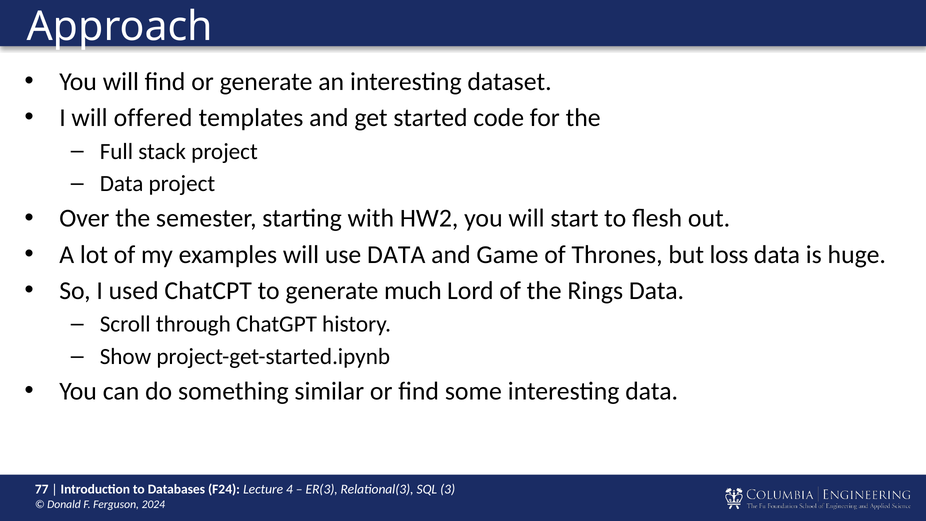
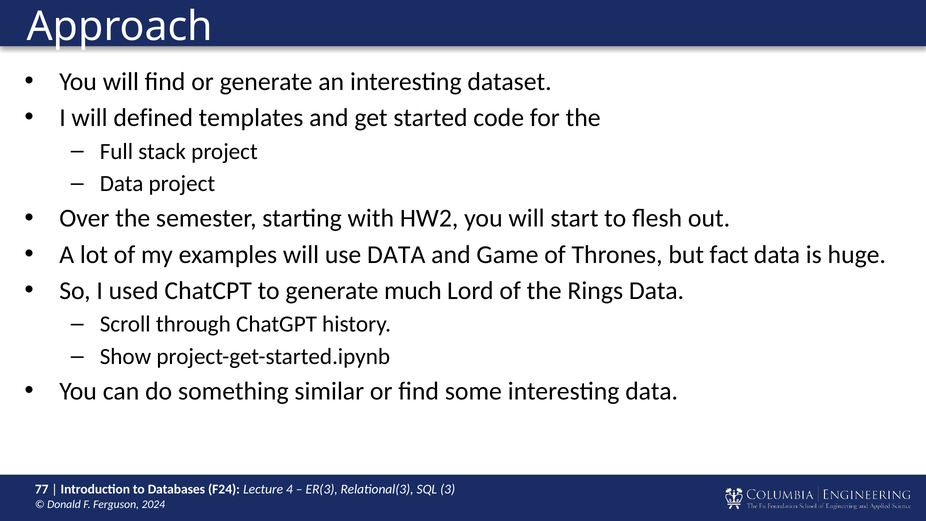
offered: offered -> defined
loss: loss -> fact
